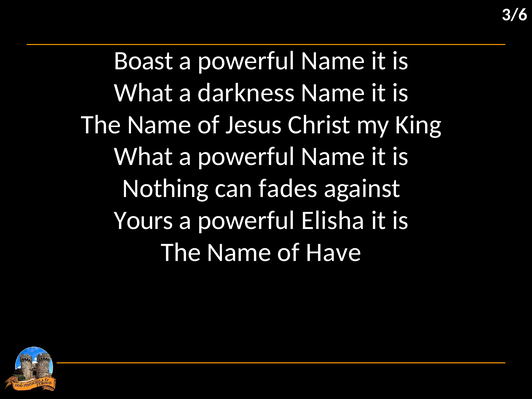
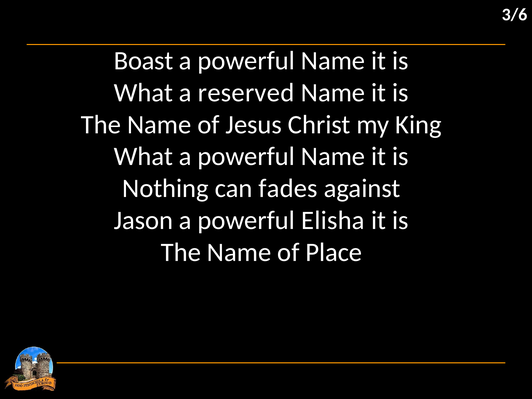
darkness: darkness -> reserved
Yours: Yours -> Jason
Have: Have -> Place
